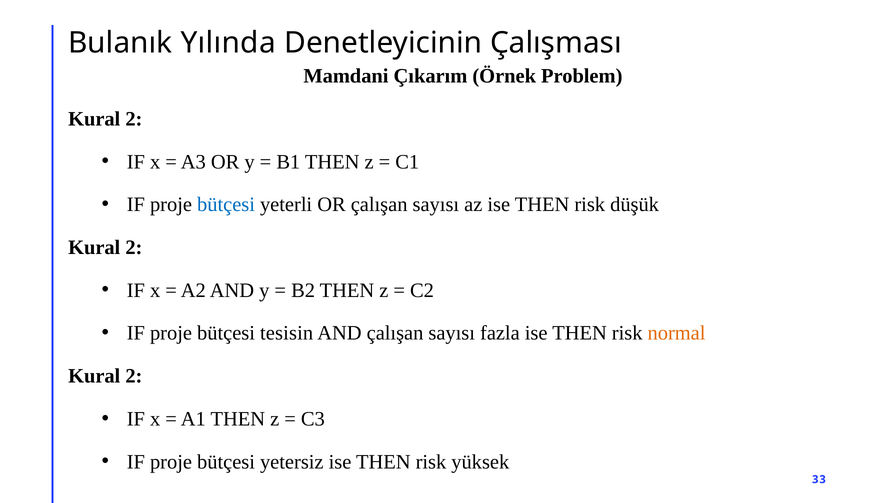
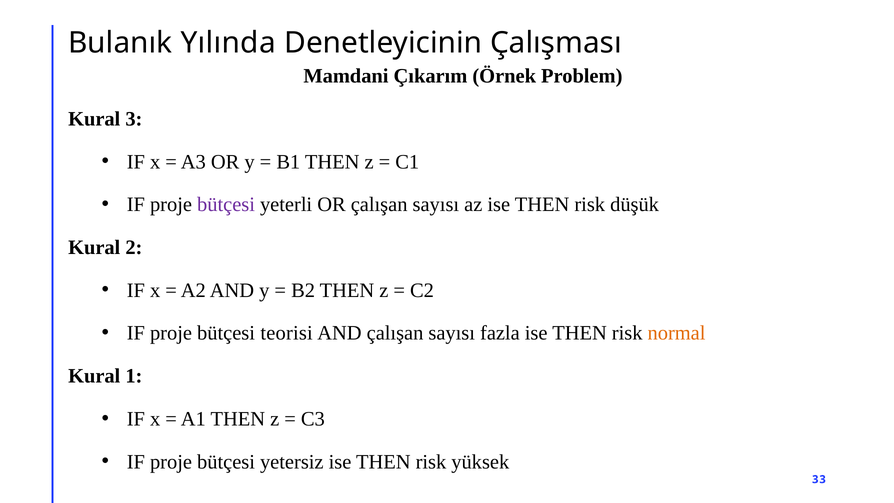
2 at (134, 119): 2 -> 3
bütçesi at (226, 205) colour: blue -> purple
tesisin: tesisin -> teorisi
2 at (134, 376): 2 -> 1
